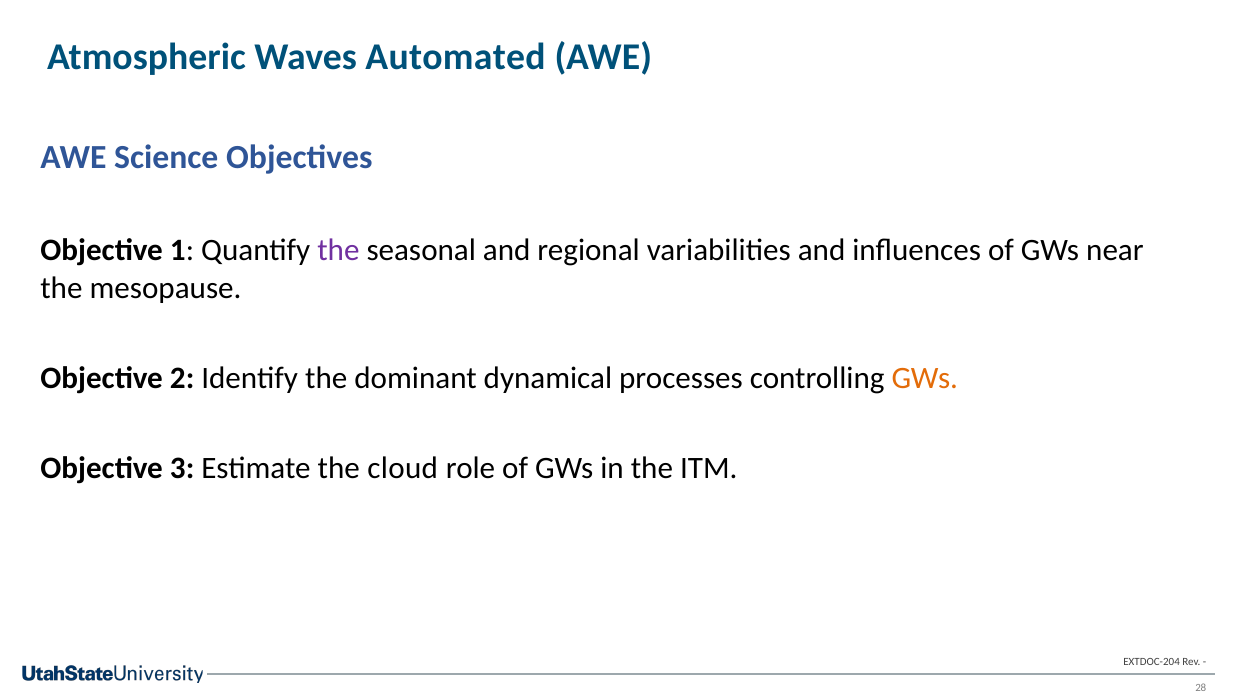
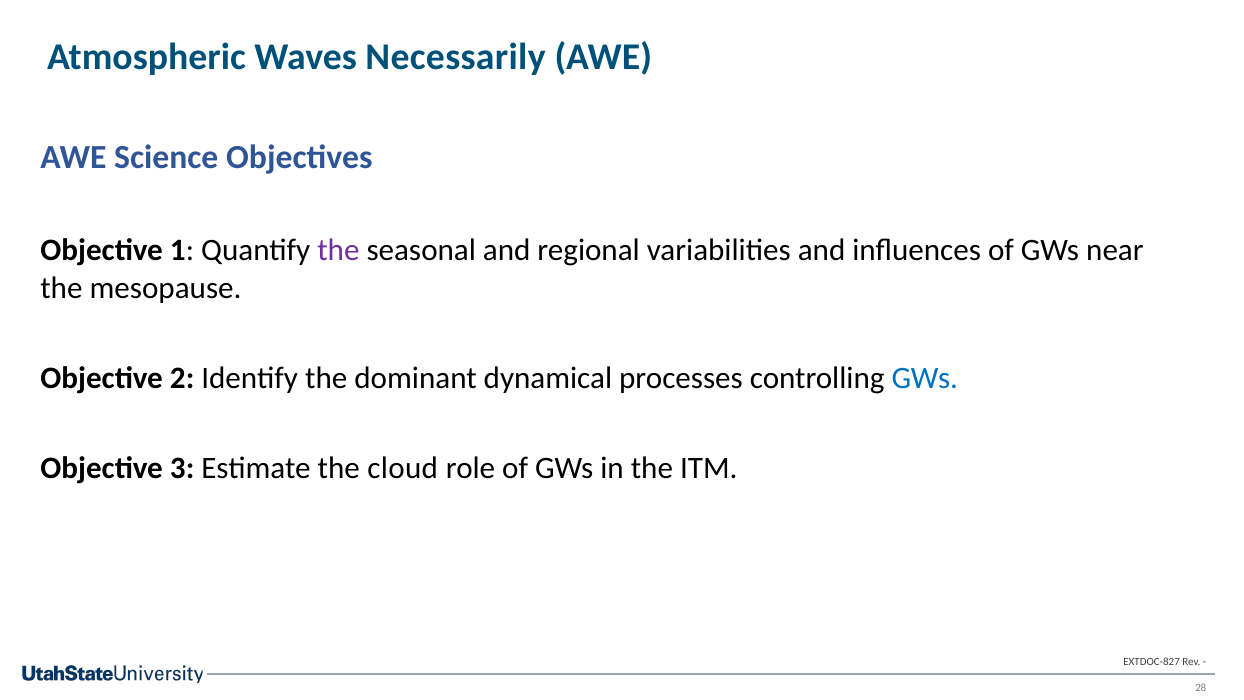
Automated: Automated -> Necessarily
GWs at (925, 378) colour: orange -> blue
EXTDOC-204: EXTDOC-204 -> EXTDOC-827
